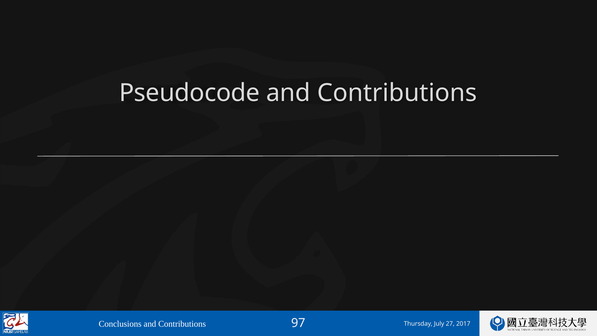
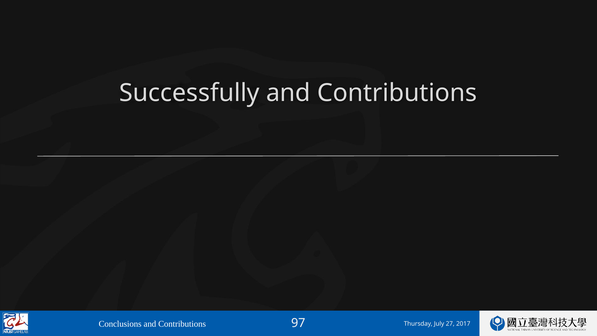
Pseudocode: Pseudocode -> Successfully
